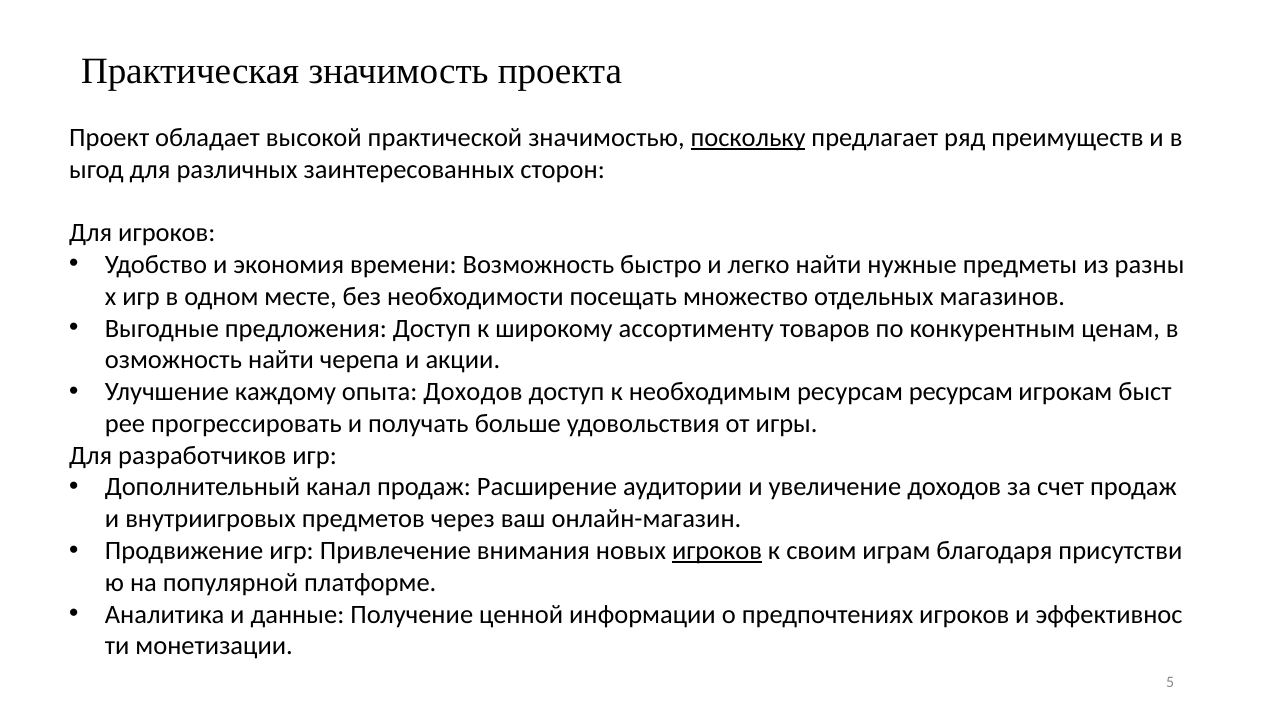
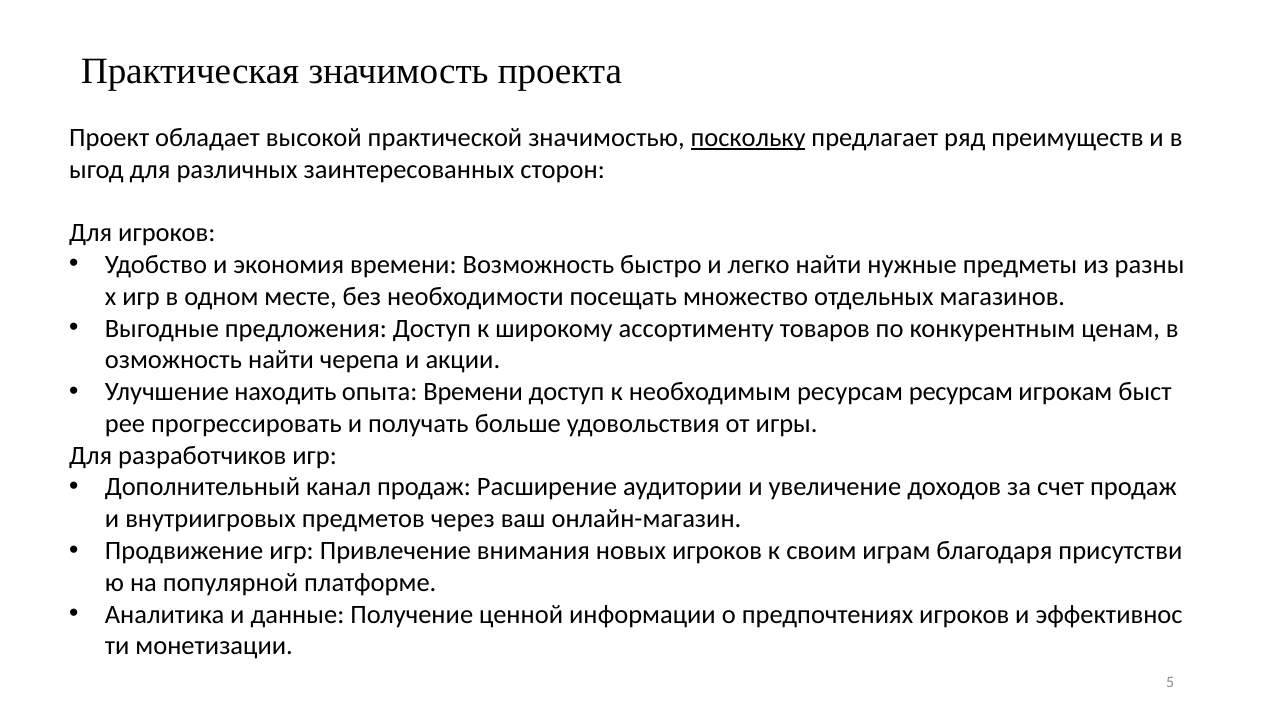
каждому: каждому -> находить
опыта Доходов: Доходов -> Времени
игроков at (717, 551) underline: present -> none
